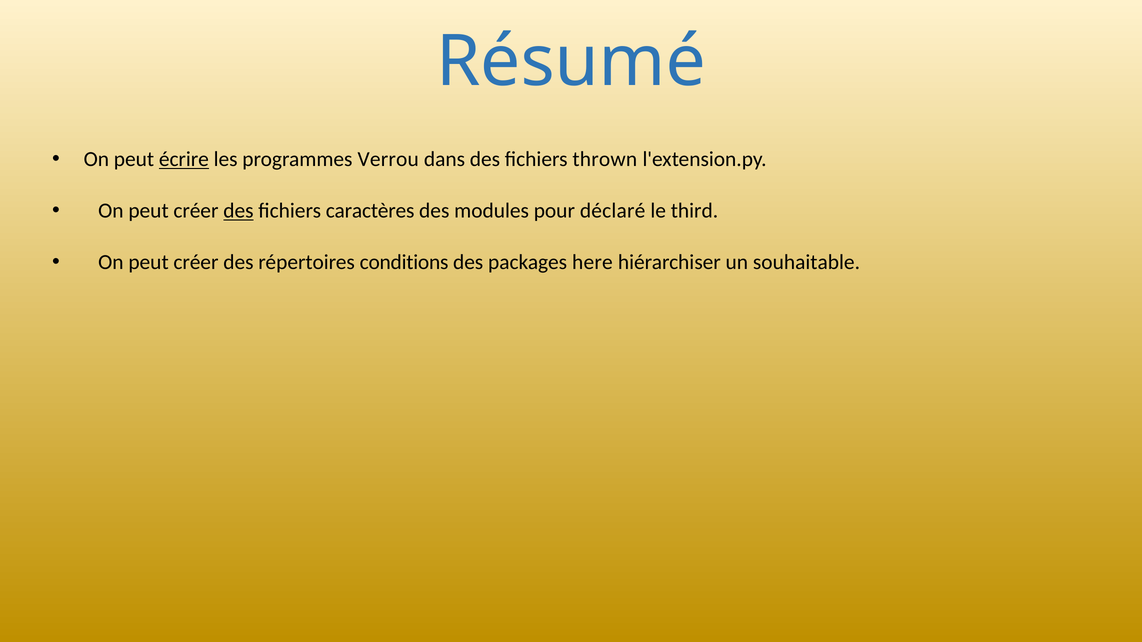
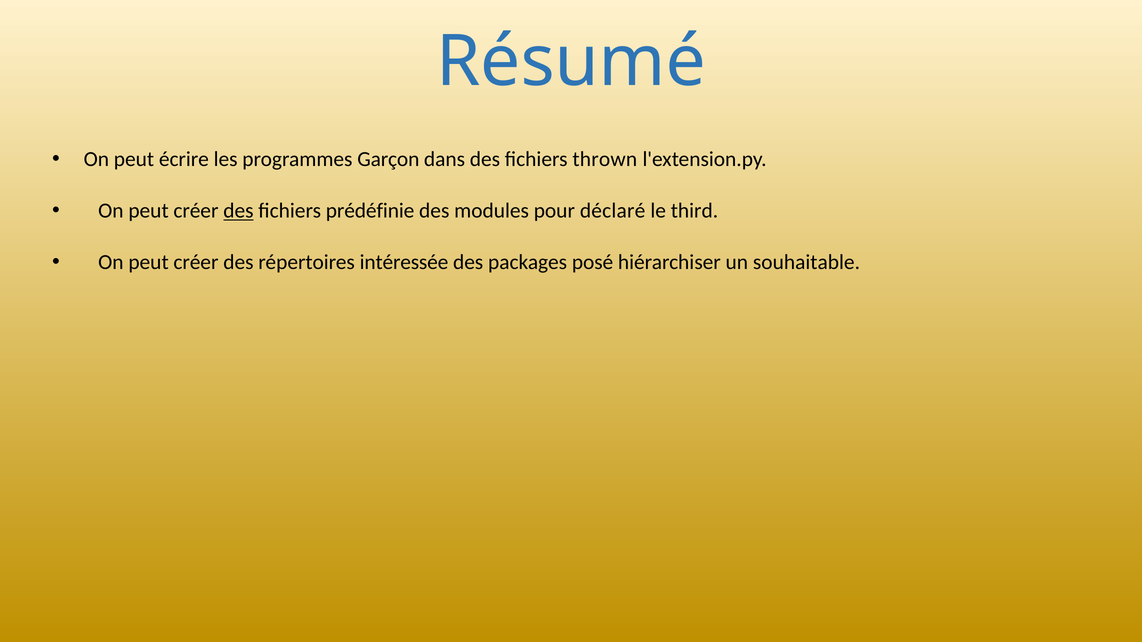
écrire underline: present -> none
Verrou: Verrou -> Garçon
caractères: caractères -> prédéfinie
conditions: conditions -> intéressée
here: here -> posé
